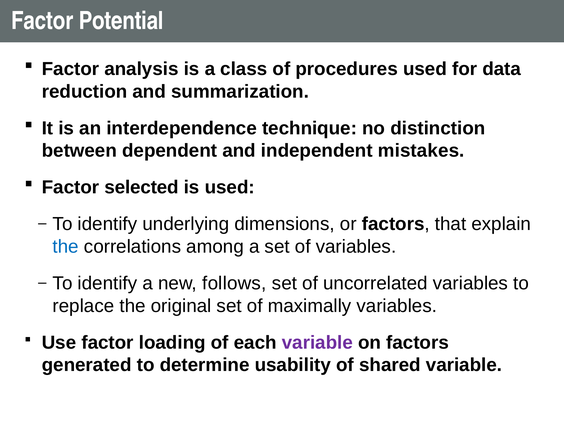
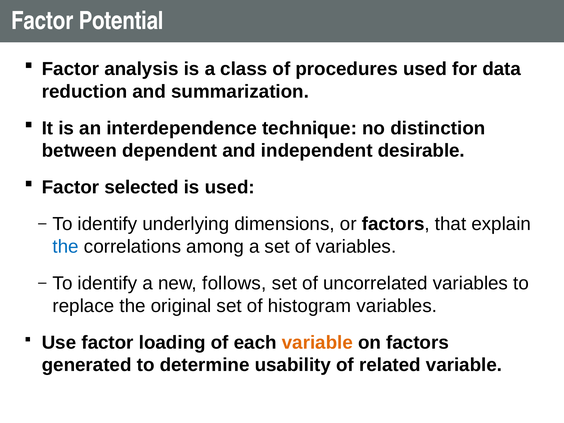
mistakes: mistakes -> desirable
maximally: maximally -> histogram
variable at (317, 343) colour: purple -> orange
shared: shared -> related
